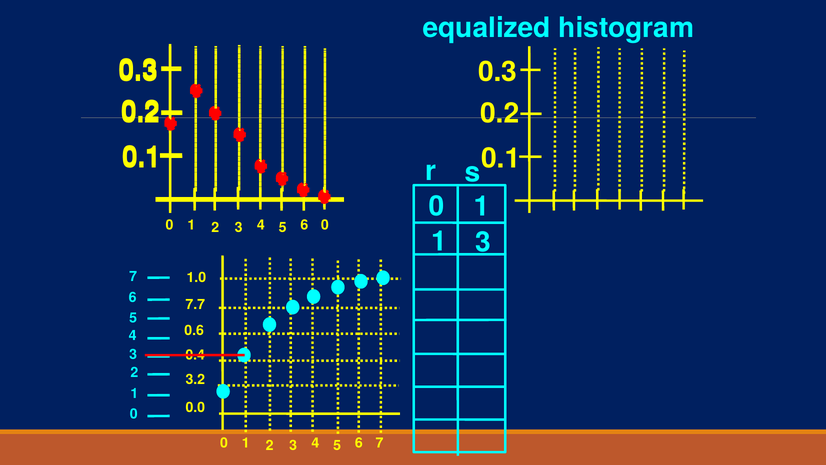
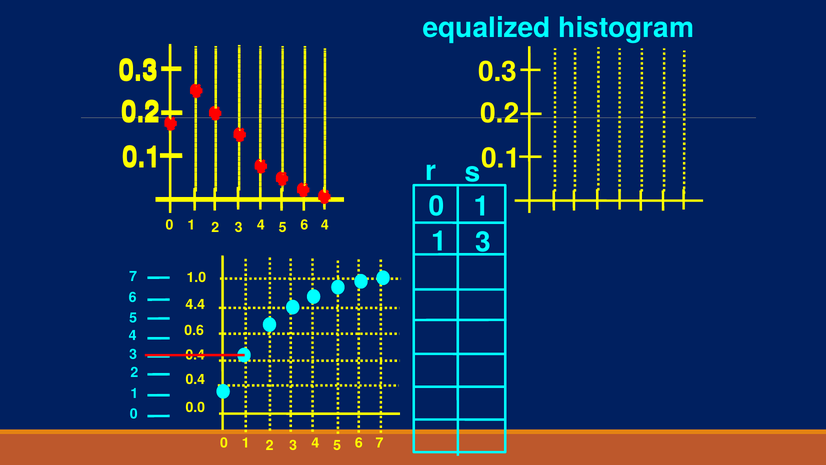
6 0: 0 -> 4
7.7: 7.7 -> 4.4
3.2 at (195, 379): 3.2 -> 0.4
